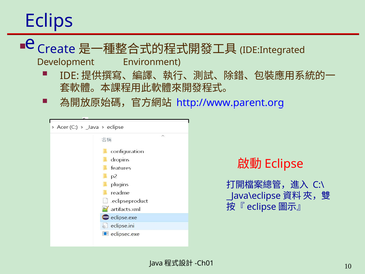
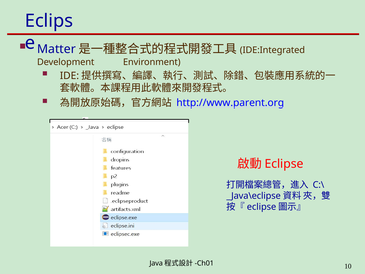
Create: Create -> Matter
